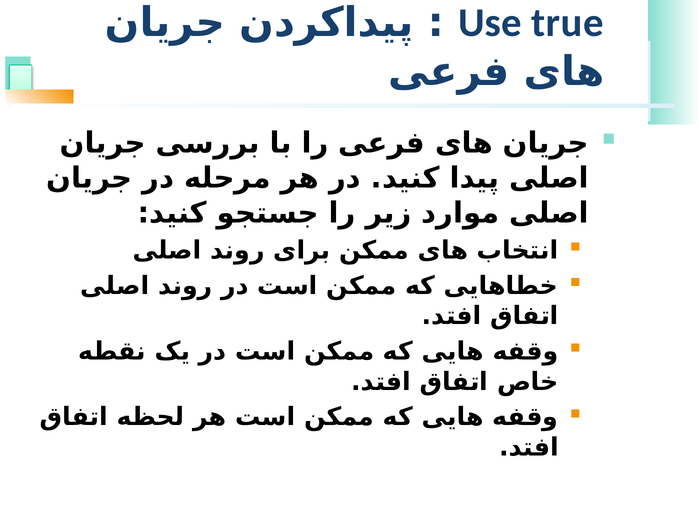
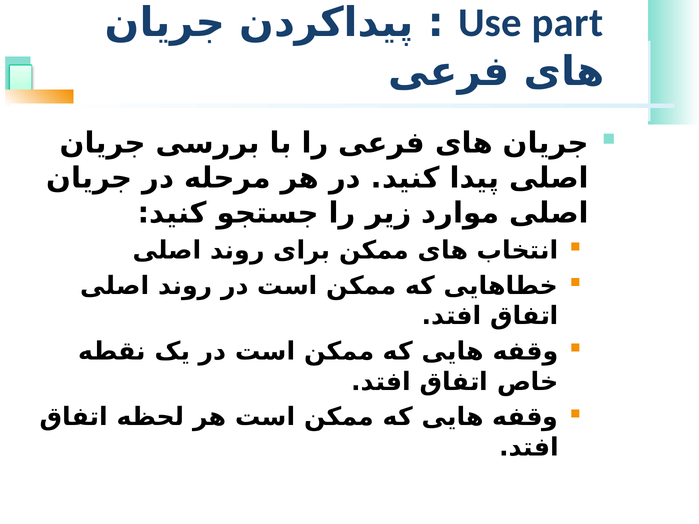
true: true -> part
